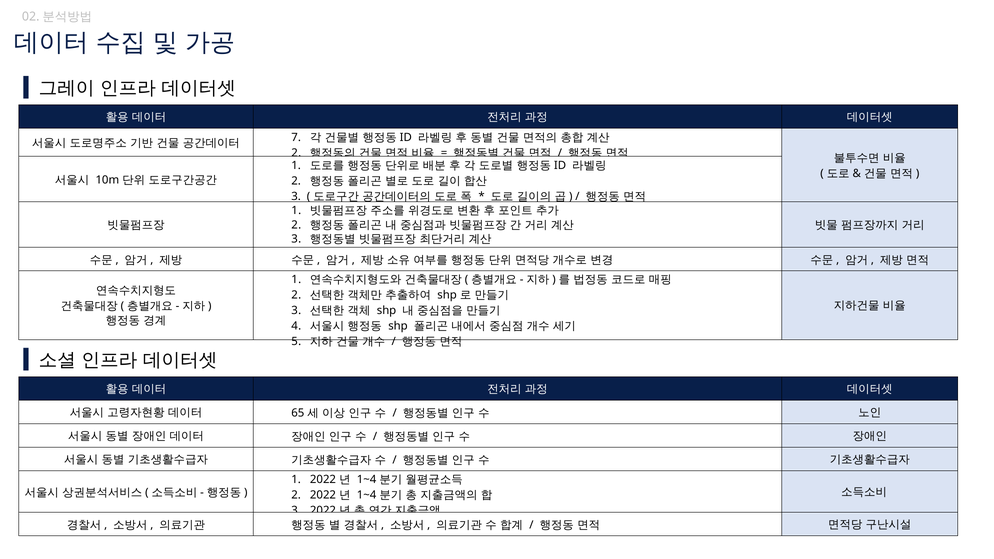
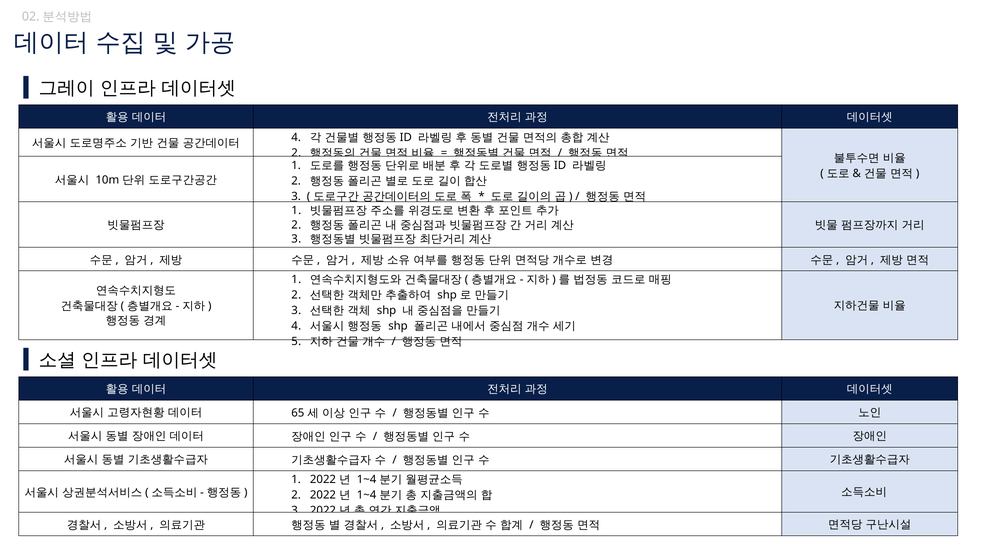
7 at (296, 137): 7 -> 4
